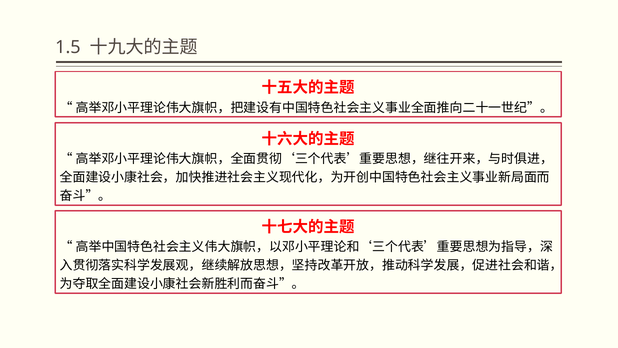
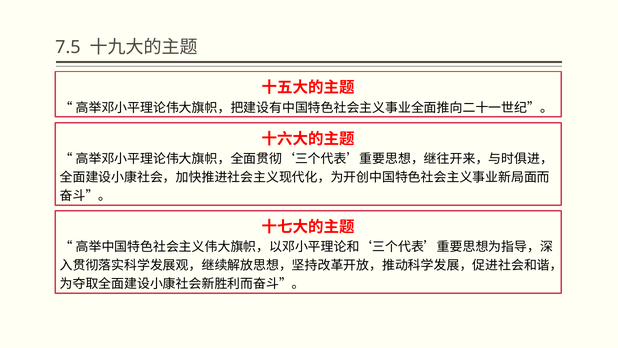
1.5: 1.5 -> 7.5
